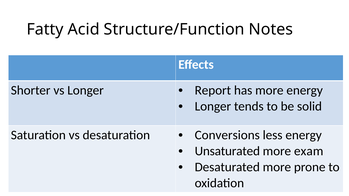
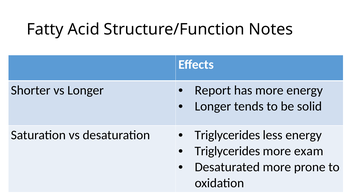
Conversions at (227, 135): Conversions -> Triglycerides
Unsaturated at (227, 151): Unsaturated -> Triglycerides
